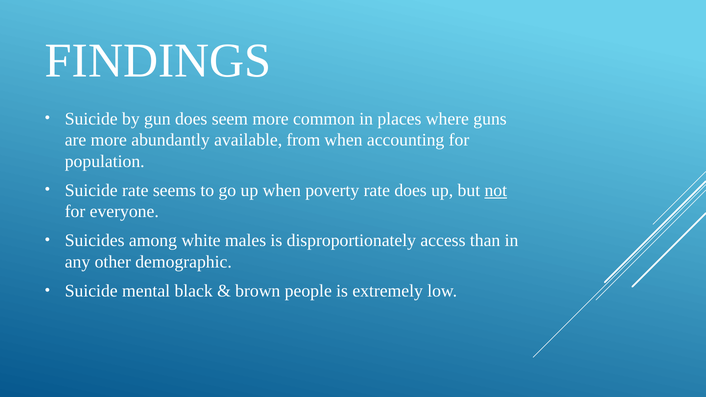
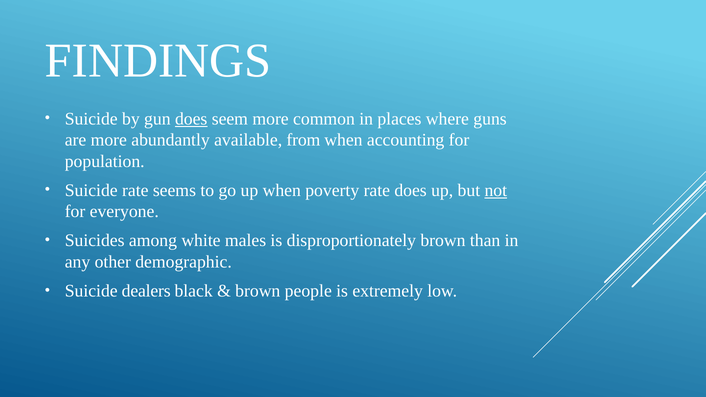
does at (191, 119) underline: none -> present
disproportionately access: access -> brown
mental: mental -> dealers
